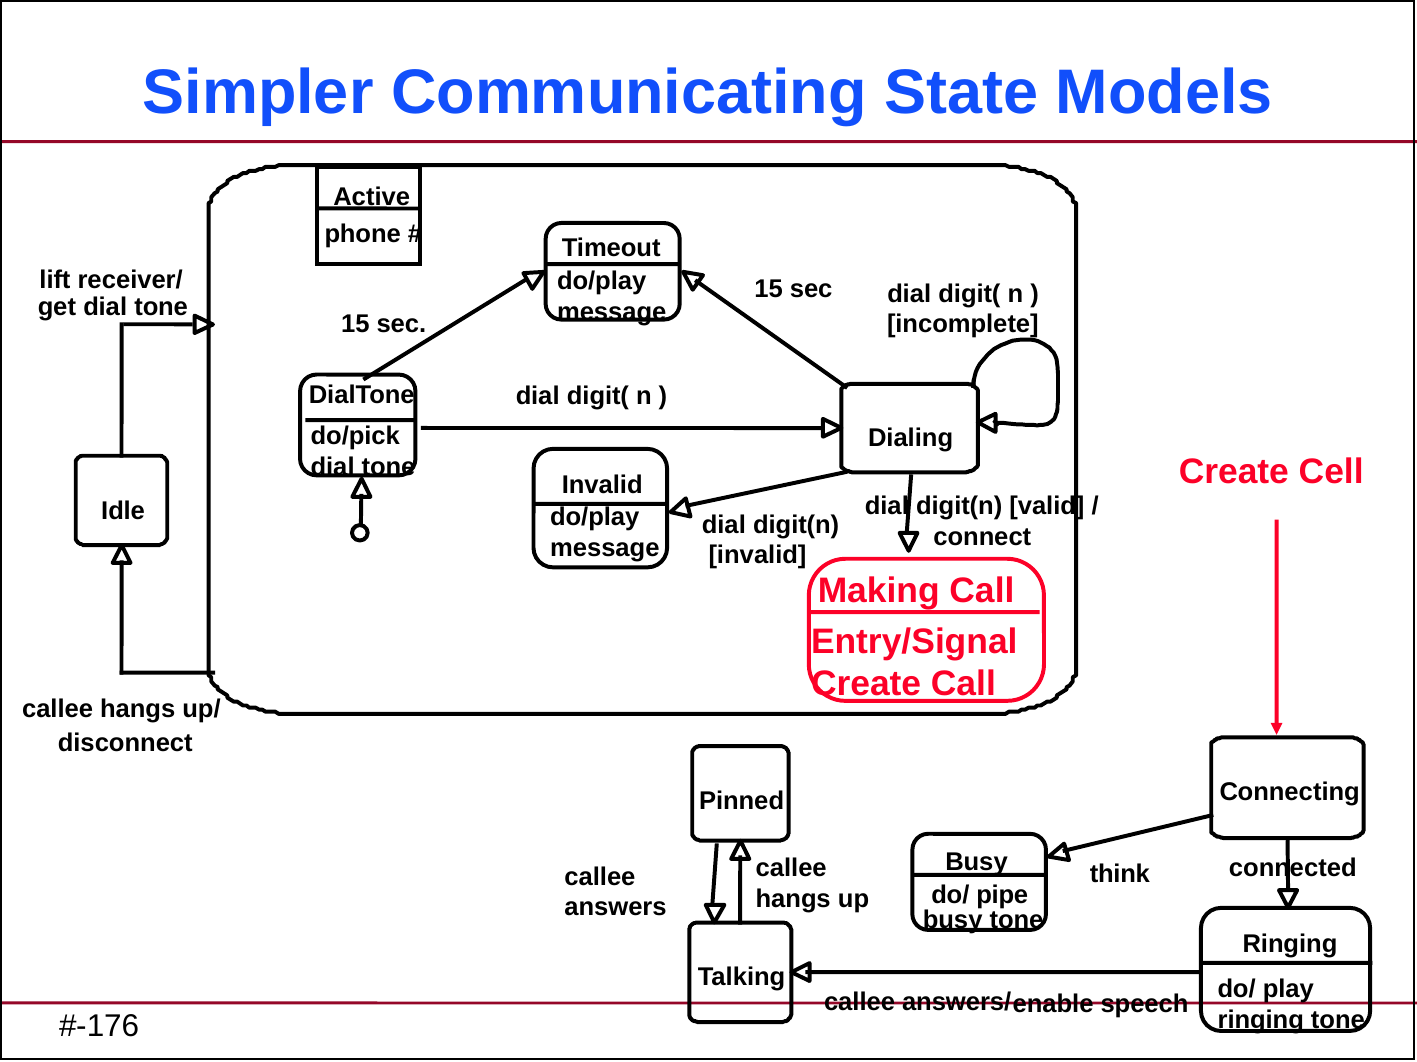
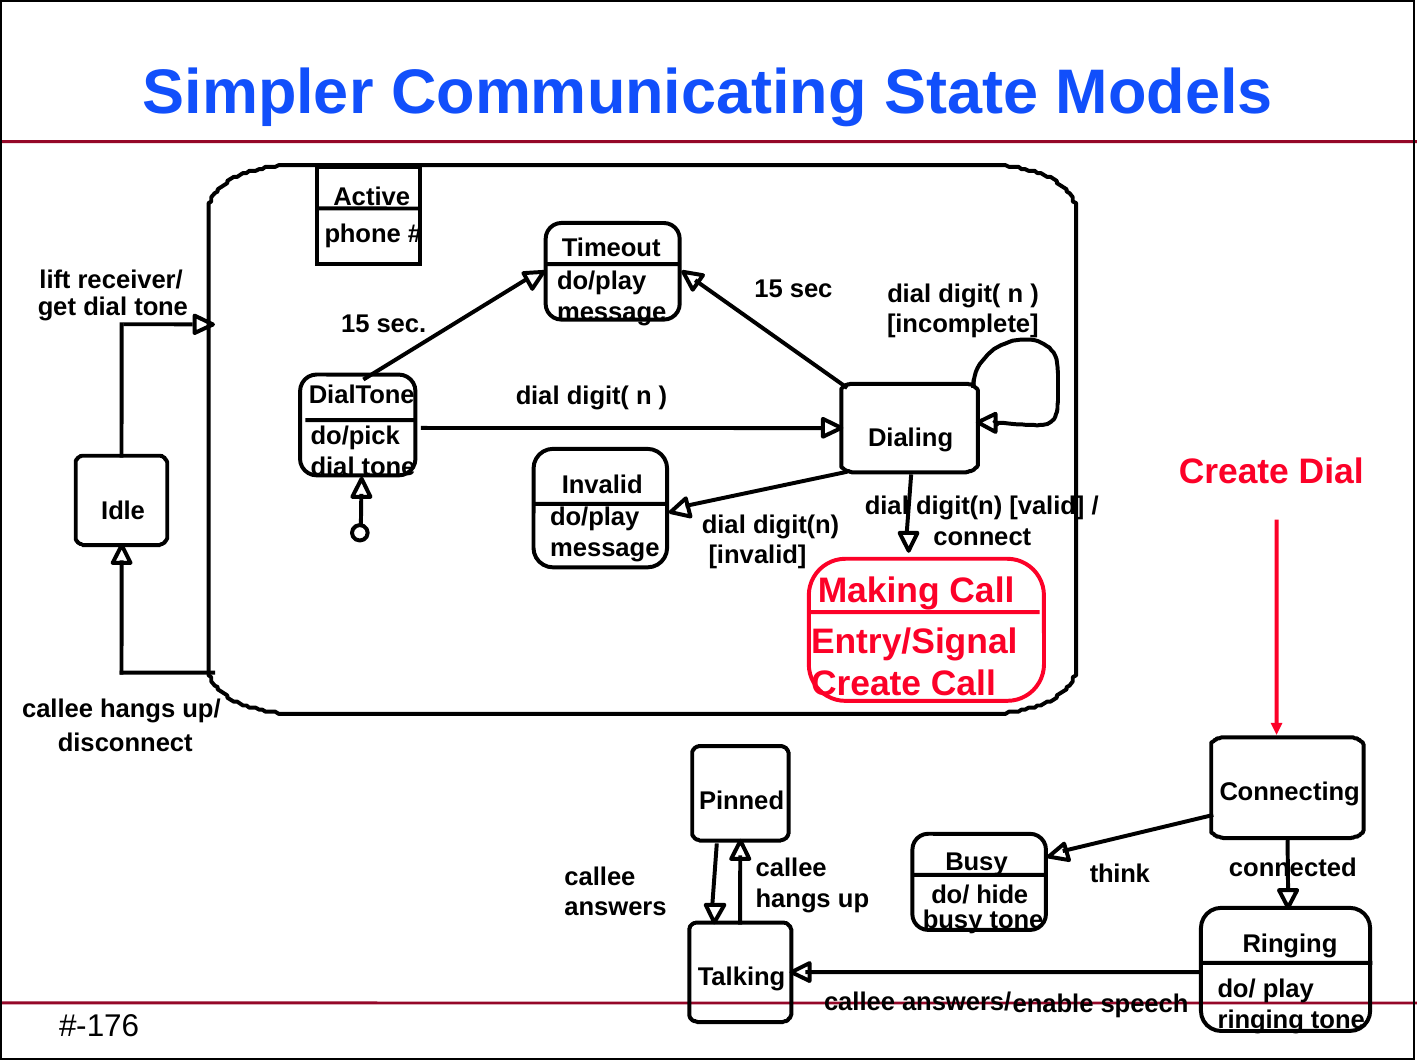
Create Cell: Cell -> Dial
pipe: pipe -> hide
